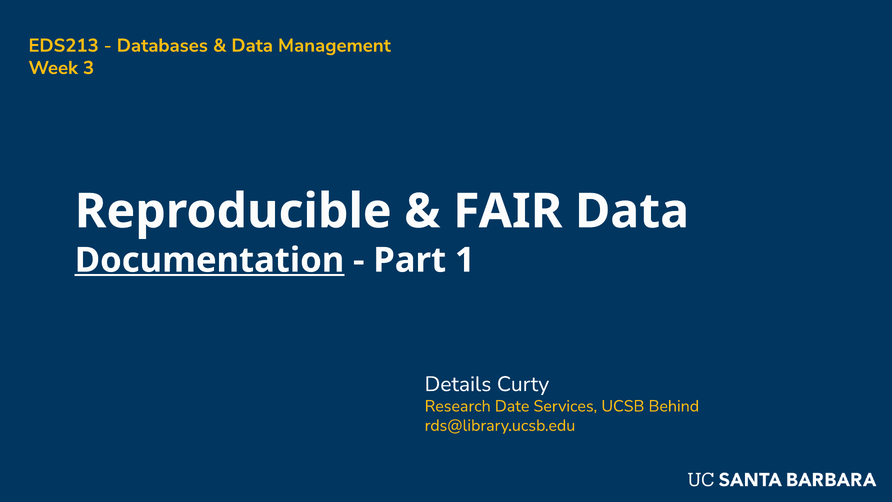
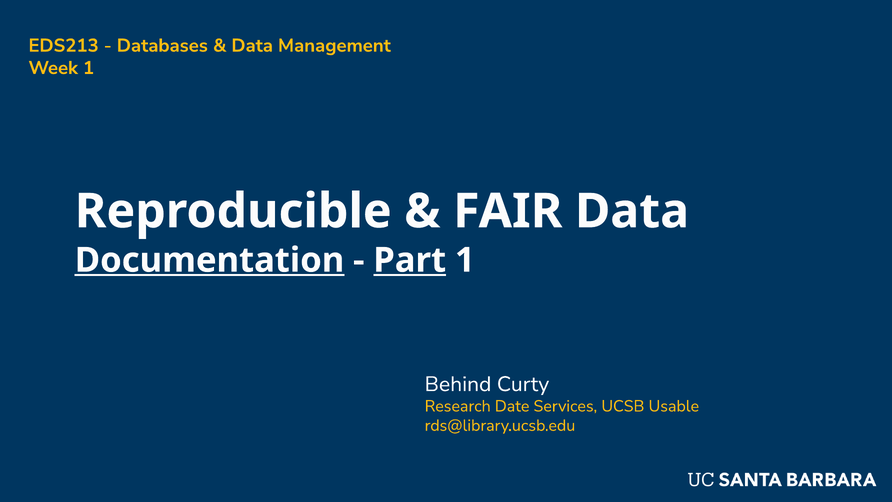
Week 3: 3 -> 1
Part underline: none -> present
Details: Details -> Behind
Behind: Behind -> Usable
